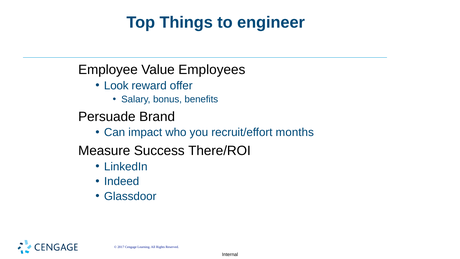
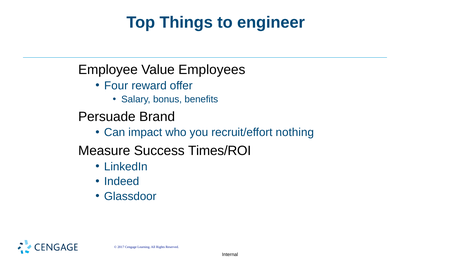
Look: Look -> Four
months: months -> nothing
There/ROI: There/ROI -> Times/ROI
